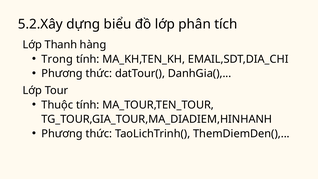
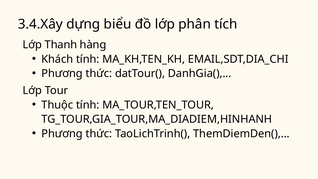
5.2.Xây: 5.2.Xây -> 3.4.Xây
Trong: Trong -> Khách
